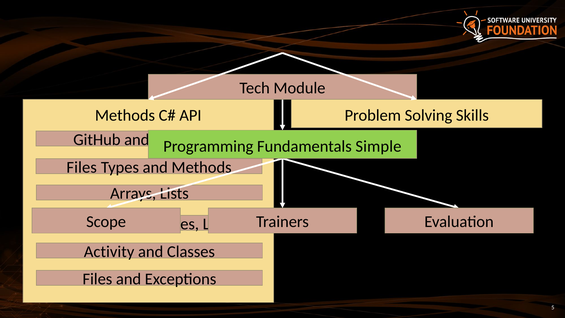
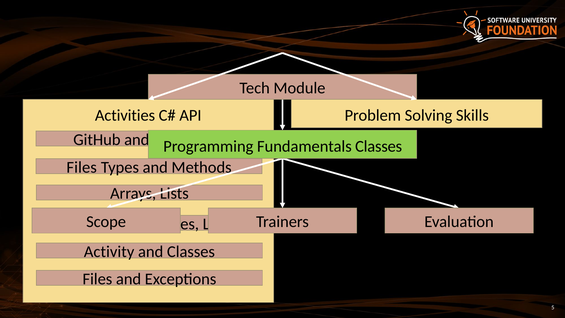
Methods at (125, 115): Methods -> Activities
Fundamentals Simple: Simple -> Classes
